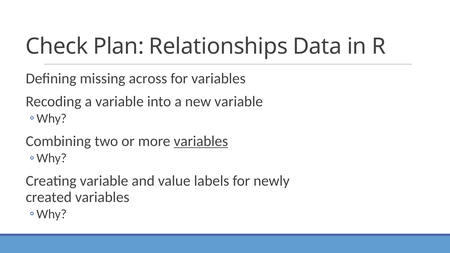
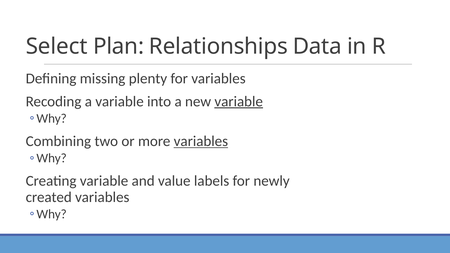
Check: Check -> Select
across: across -> plenty
variable at (239, 102) underline: none -> present
